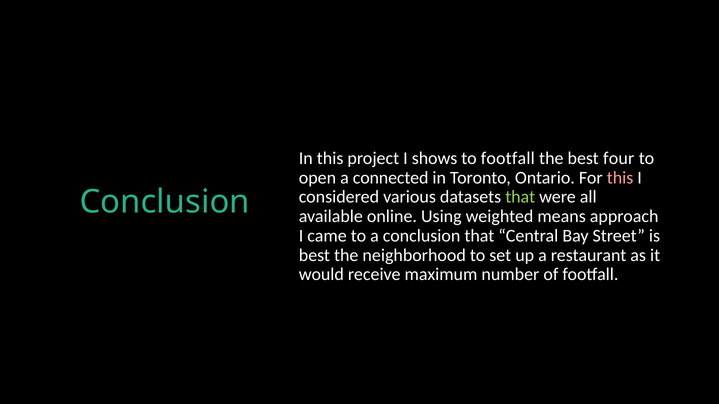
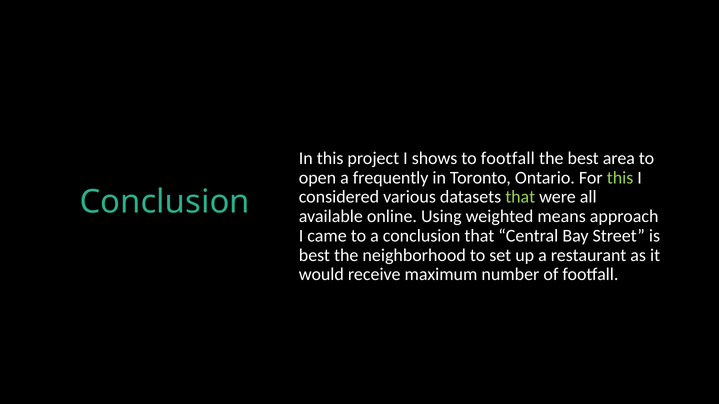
four: four -> area
connected: connected -> frequently
this at (620, 178) colour: pink -> light green
